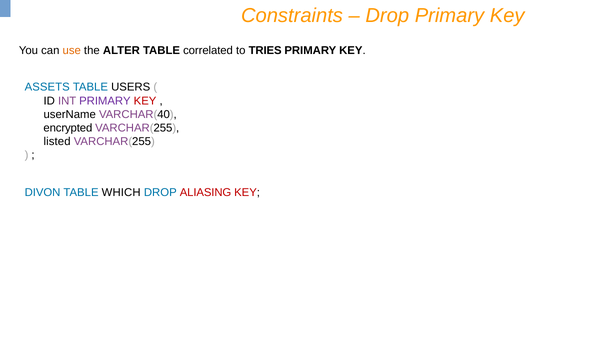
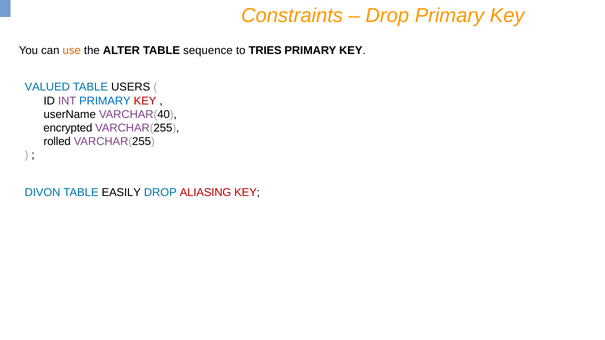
correlated: correlated -> sequence
ASSETS: ASSETS -> VALUED
PRIMARY at (105, 101) colour: purple -> blue
listed: listed -> rolled
WHICH: WHICH -> EASILY
